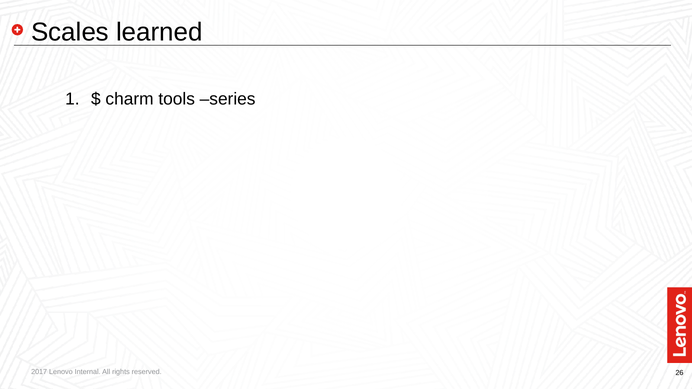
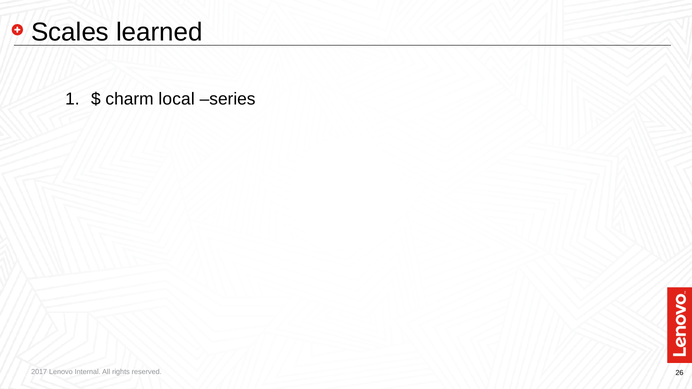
tools: tools -> local
